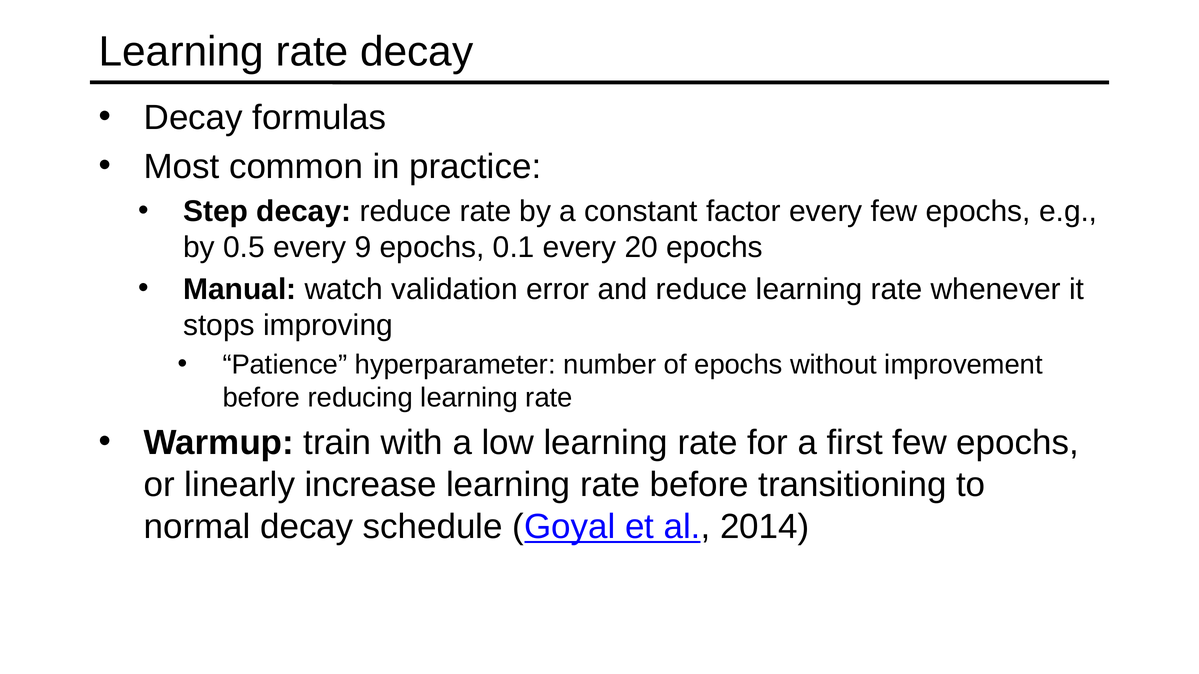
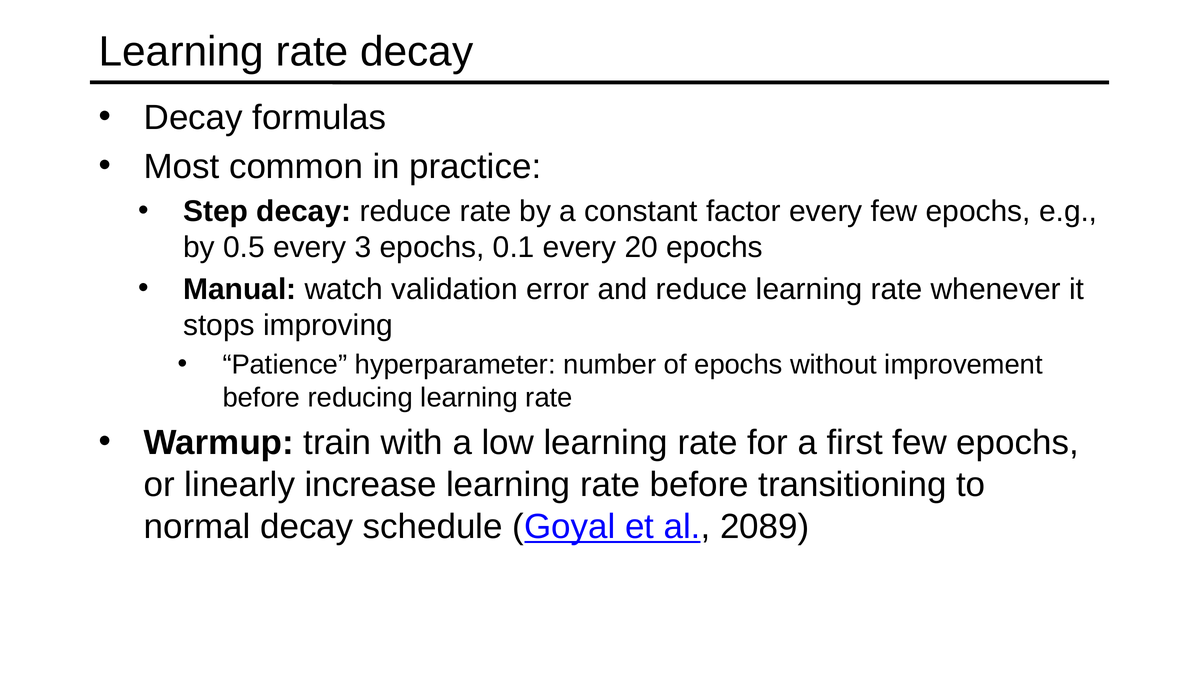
9: 9 -> 3
2014: 2014 -> 2089
